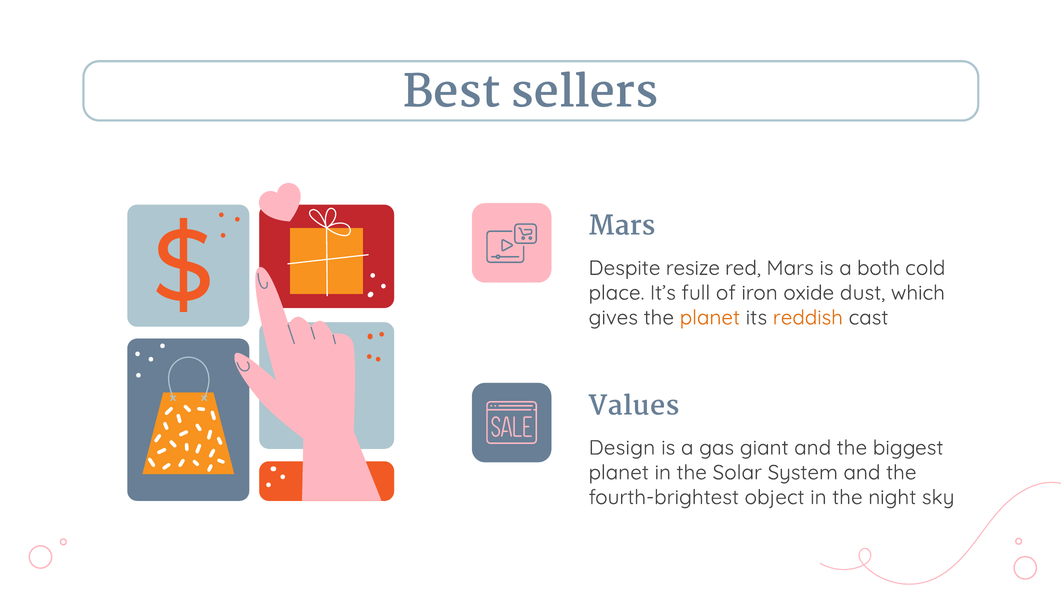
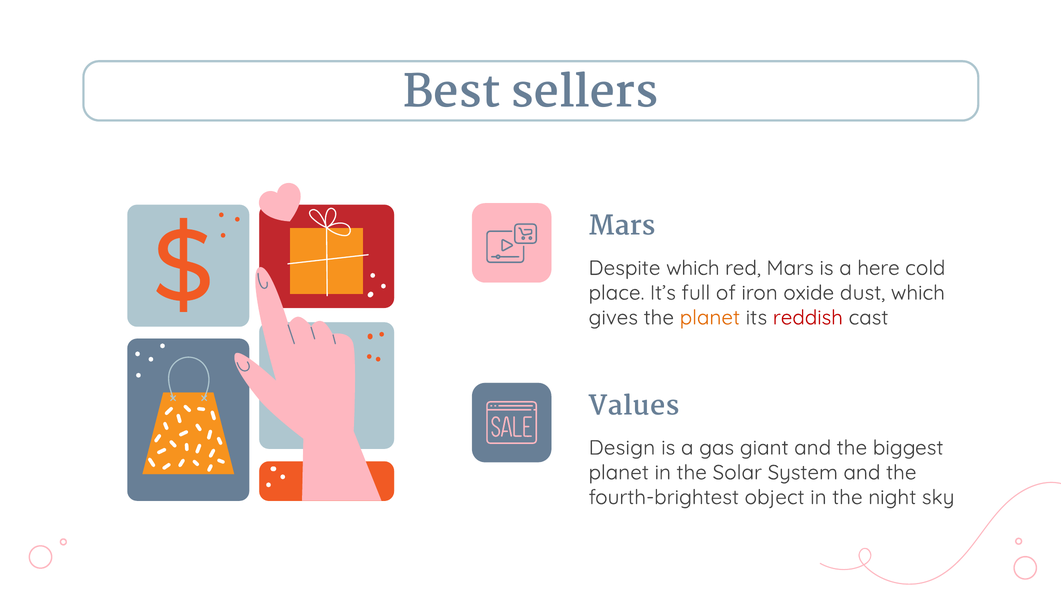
Despite resize: resize -> which
both: both -> here
reddish colour: orange -> red
